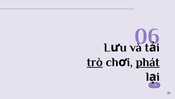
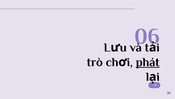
trò underline: present -> none
